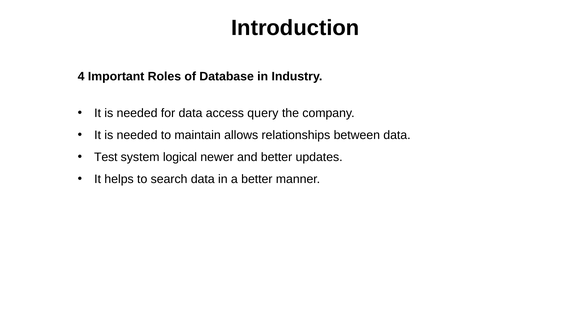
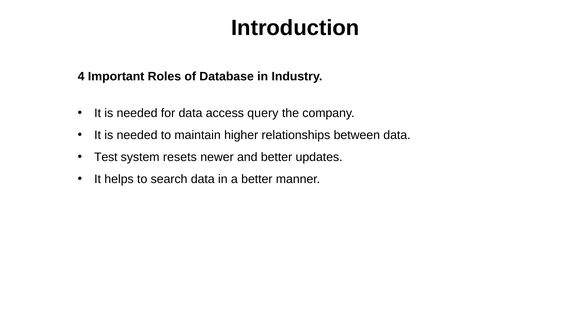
allows: allows -> higher
logical: logical -> resets
